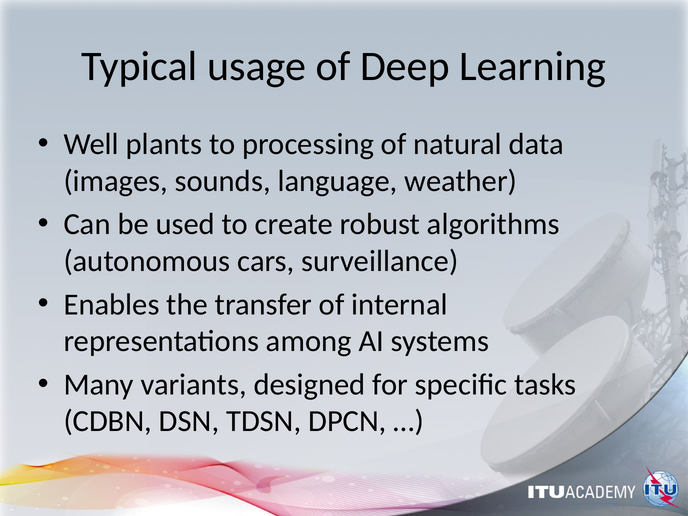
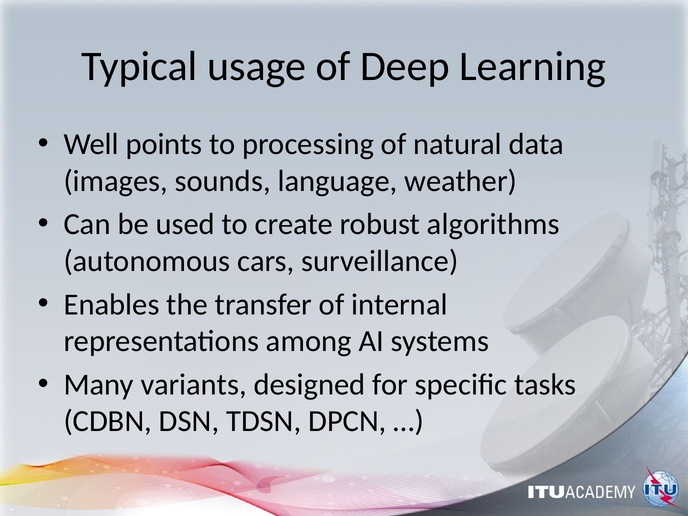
plants: plants -> points
